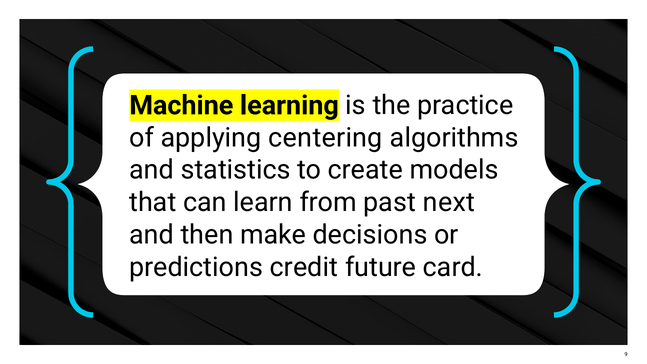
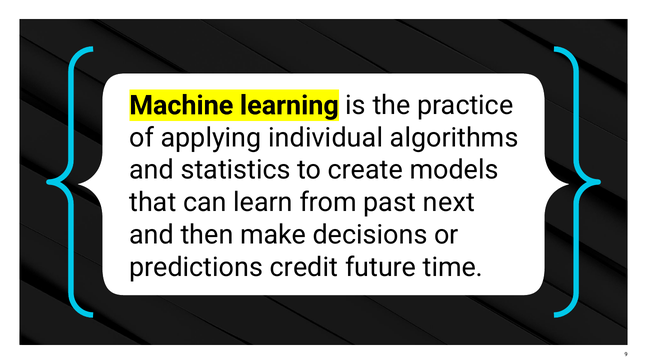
centering: centering -> individual
card: card -> time
